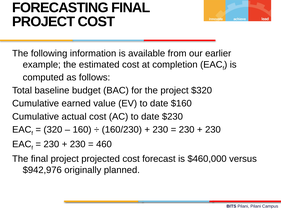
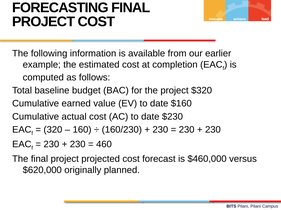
$942,976: $942,976 -> $620,000
